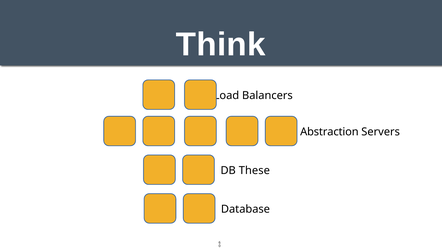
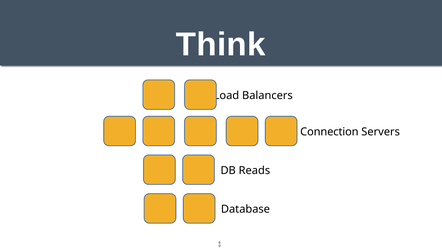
Abstraction: Abstraction -> Connection
These: These -> Reads
